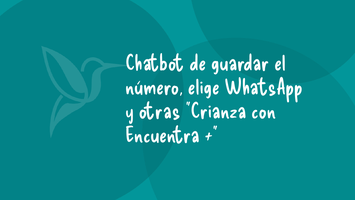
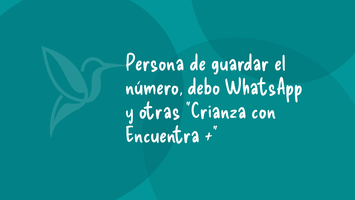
Chatbot: Chatbot -> Persona
elige: elige -> debo
